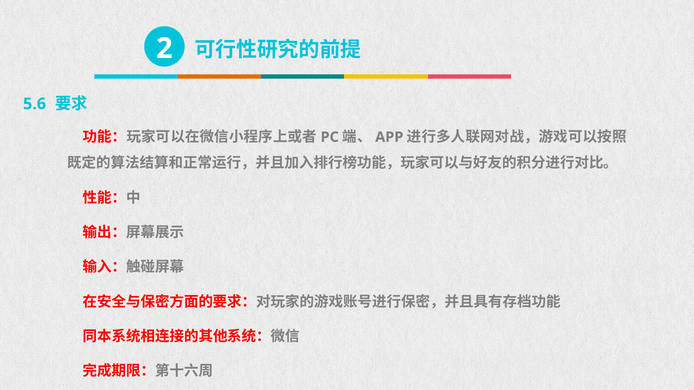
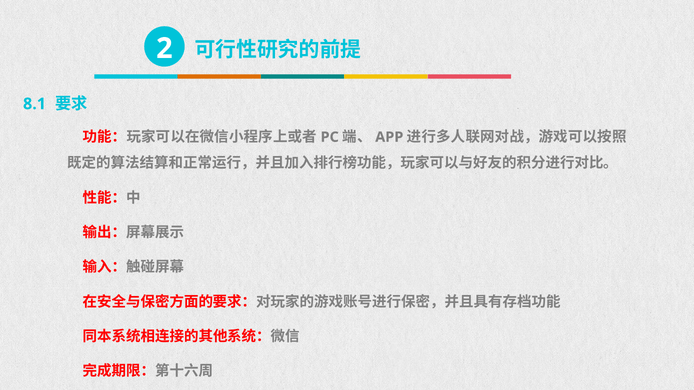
5.6: 5.6 -> 8.1
